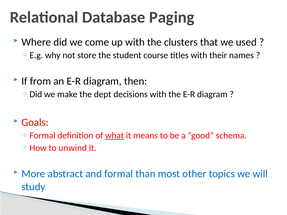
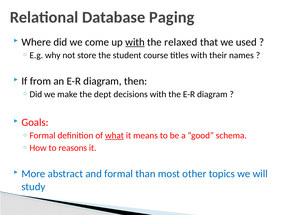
with at (135, 42) underline: none -> present
clusters: clusters -> relaxed
unwind: unwind -> reasons
